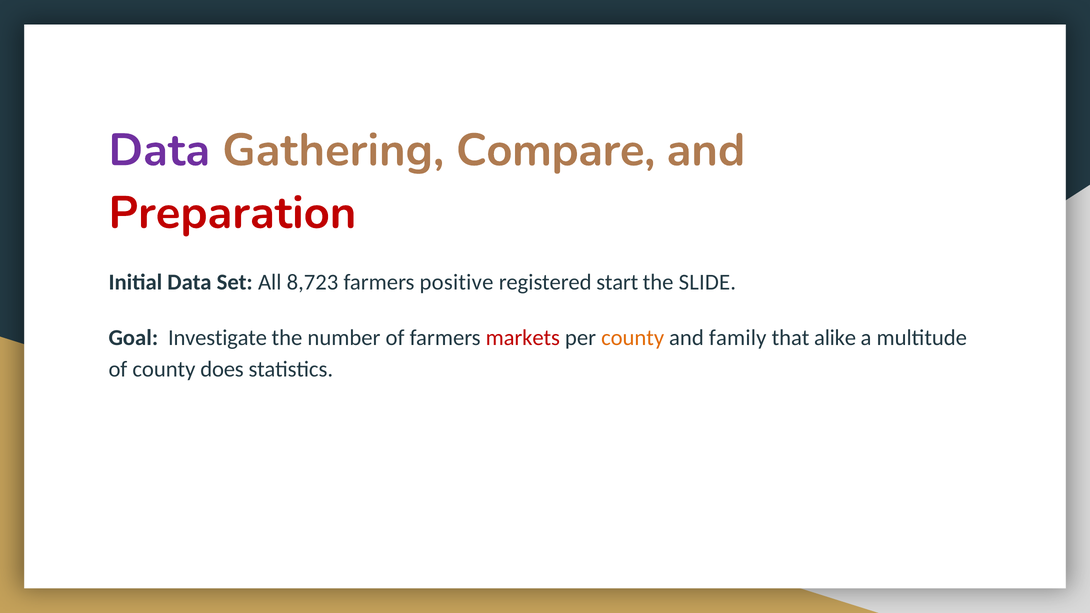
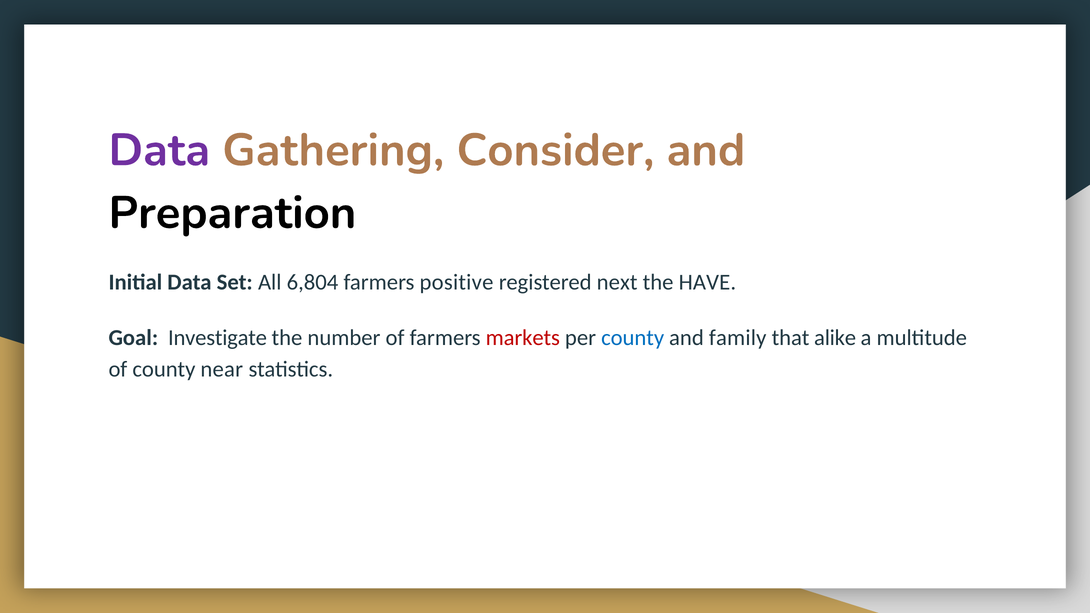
Compare: Compare -> Consider
Preparation colour: red -> black
8,723: 8,723 -> 6,804
start: start -> next
SLIDE: SLIDE -> HAVE
county at (633, 338) colour: orange -> blue
does: does -> near
